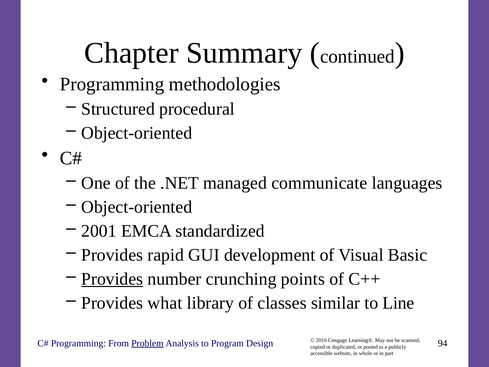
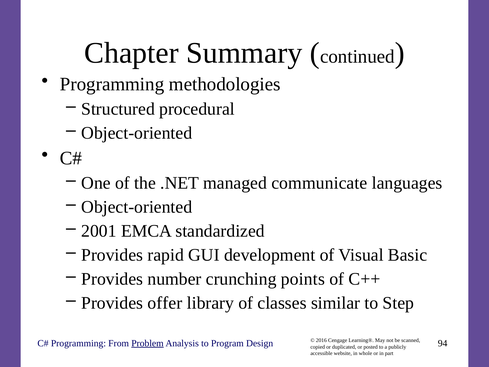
Provides at (112, 279) underline: present -> none
what: what -> offer
Line: Line -> Step
